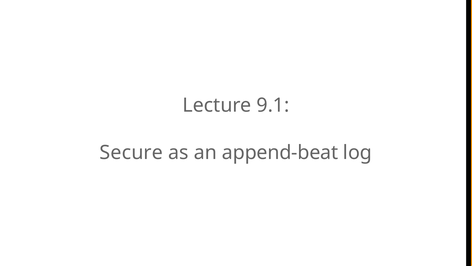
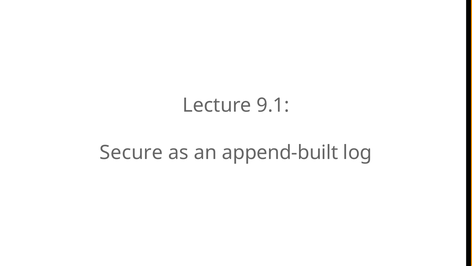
append-beat: append-beat -> append-built
